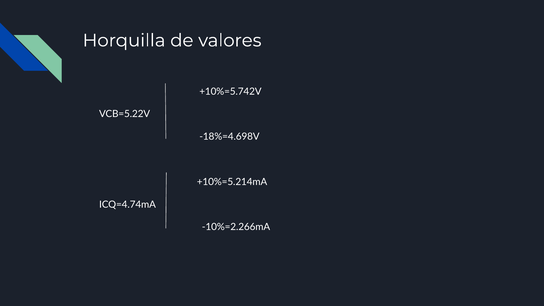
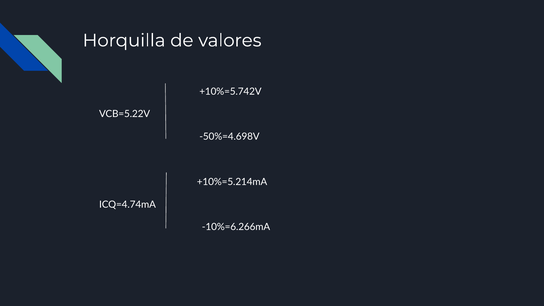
-18%=4.698V: -18%=4.698V -> -50%=4.698V
-10%=2.266mA: -10%=2.266mA -> -10%=6.266mA
